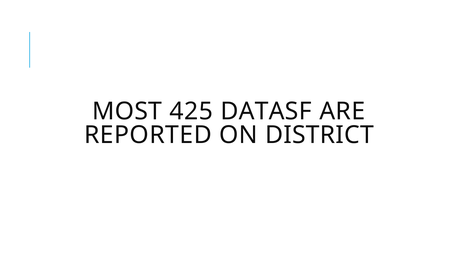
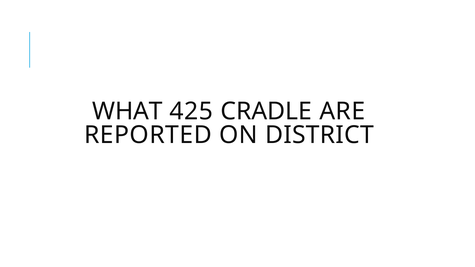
MOST: MOST -> WHAT
DATASF: DATASF -> CRADLE
